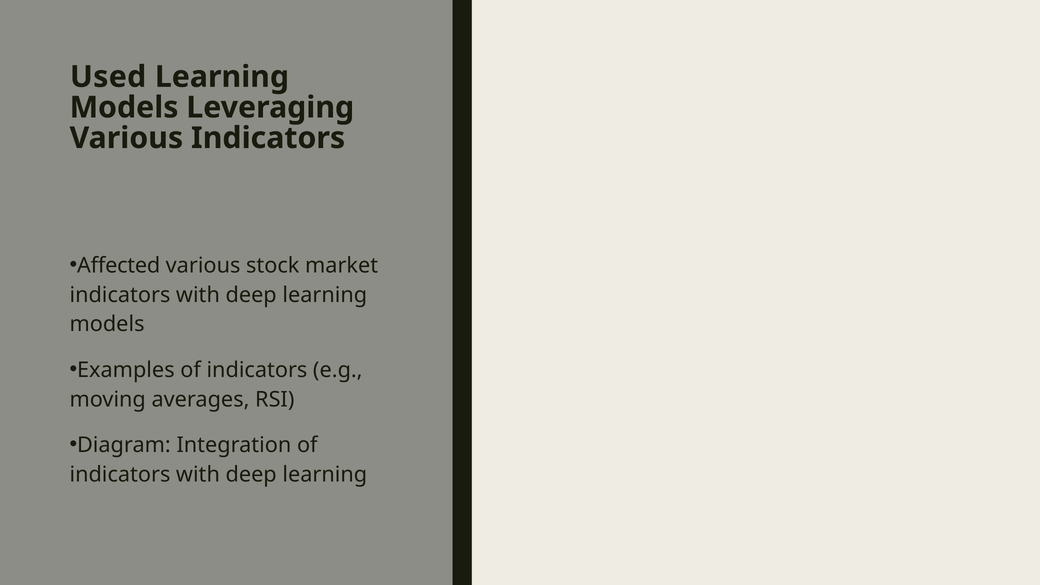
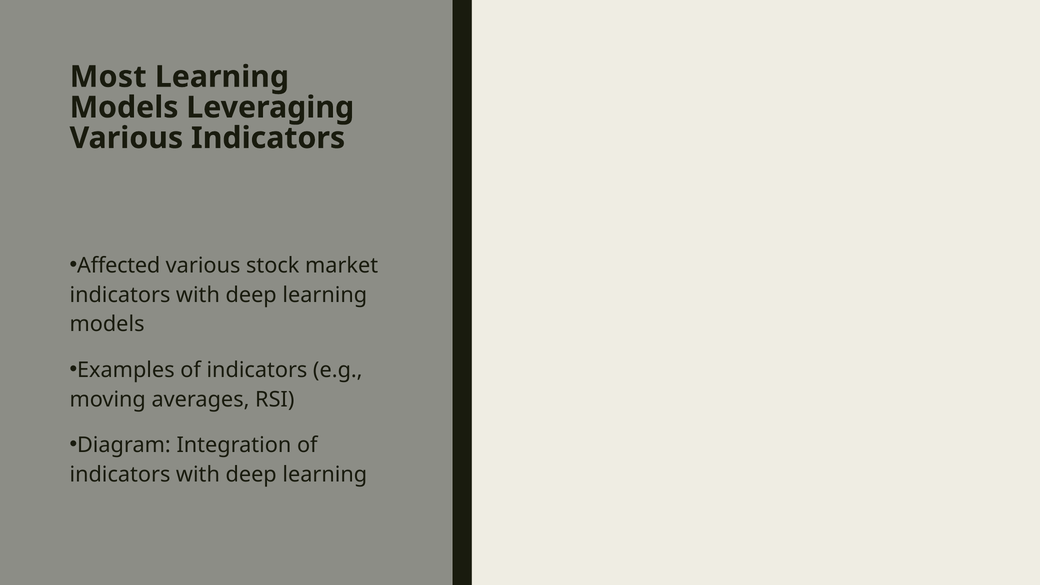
Used: Used -> Most
